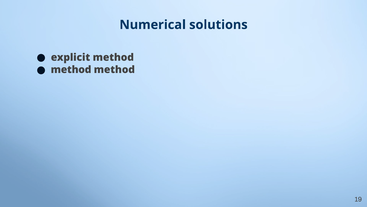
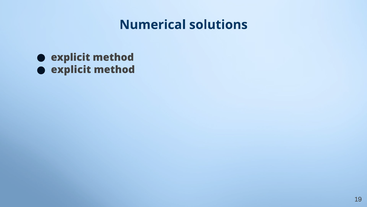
method at (71, 70): method -> explicit
